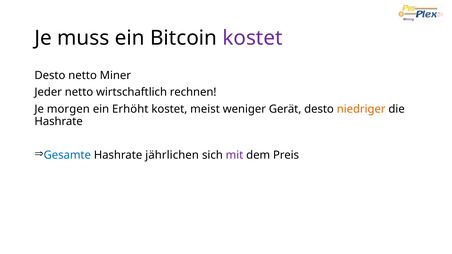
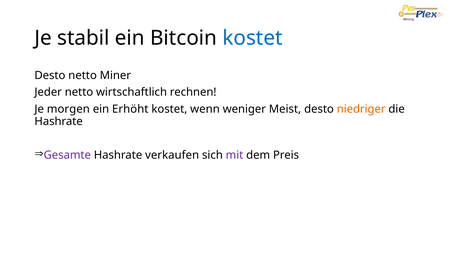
muss: muss -> stabil
kostet at (253, 38) colour: purple -> blue
meist: meist -> wenn
Gerät: Gerät -> Meist
Gesamte colour: blue -> purple
jährlichen: jährlichen -> verkaufen
